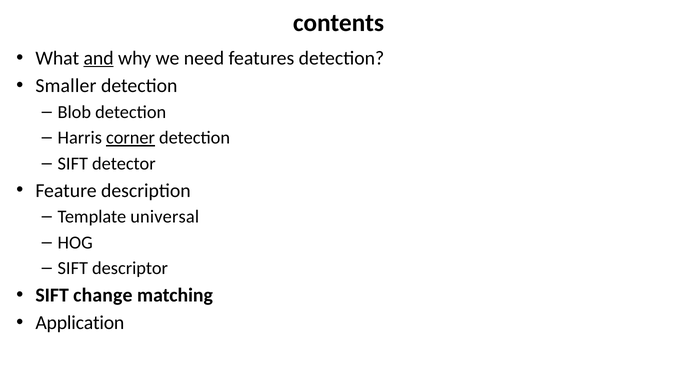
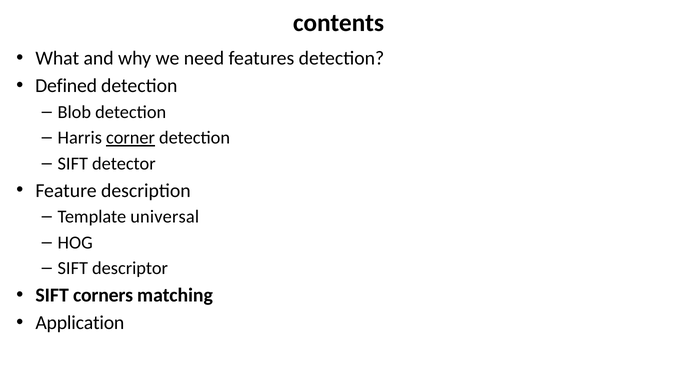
and underline: present -> none
Smaller: Smaller -> Defined
change: change -> corners
